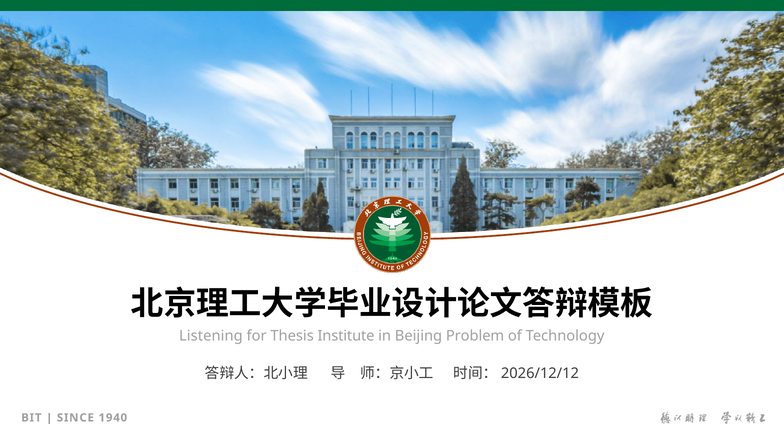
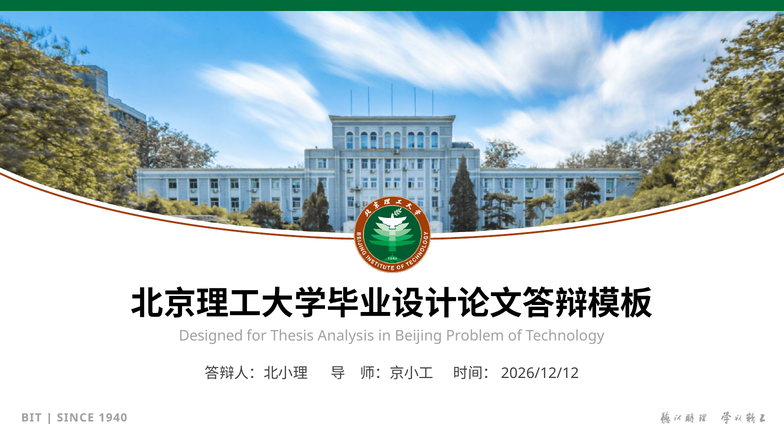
Listening: Listening -> Designed
Institute: Institute -> Analysis
